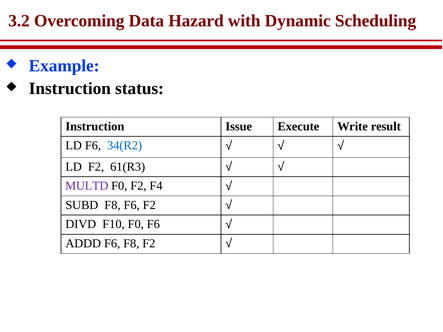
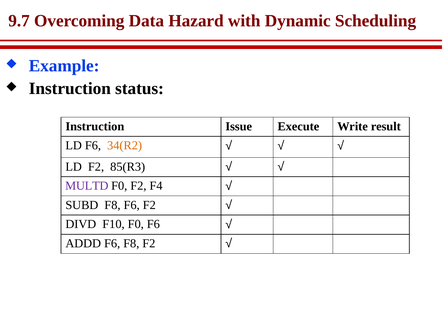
3.2: 3.2 -> 9.7
34(R2 colour: blue -> orange
61(R3: 61(R3 -> 85(R3
